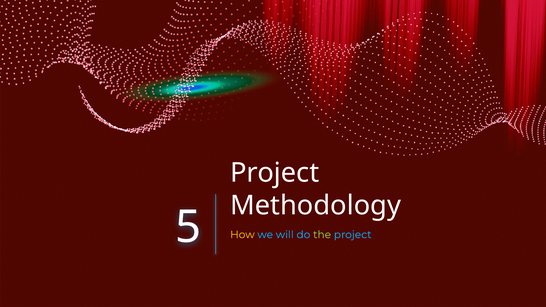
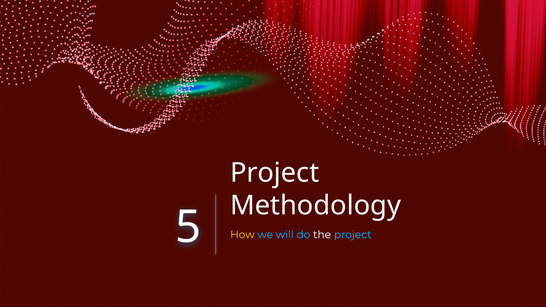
the colour: light green -> white
